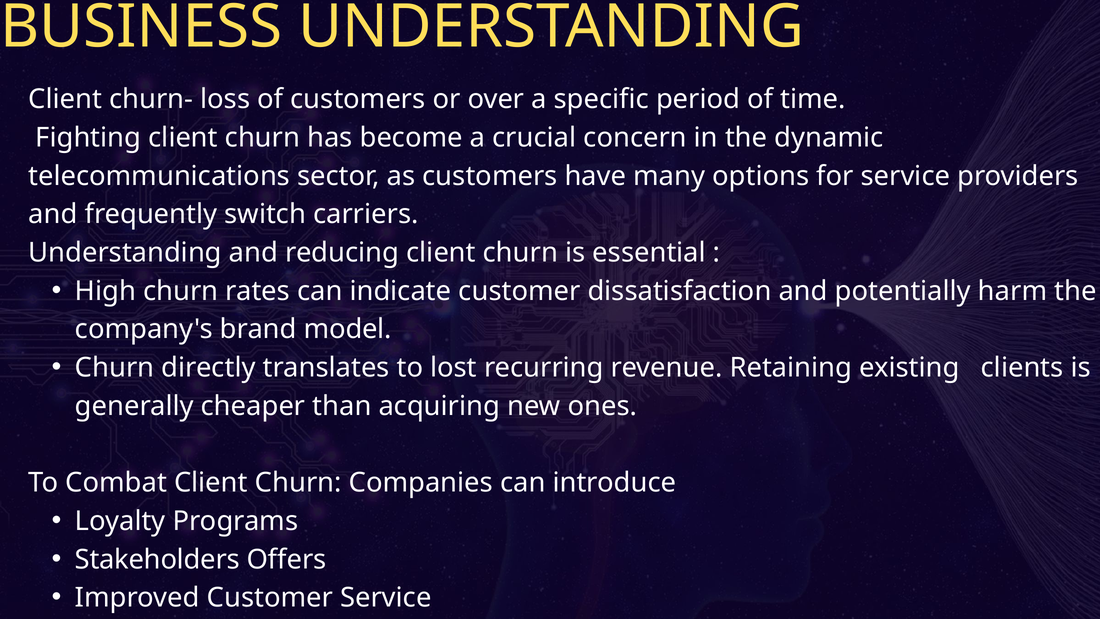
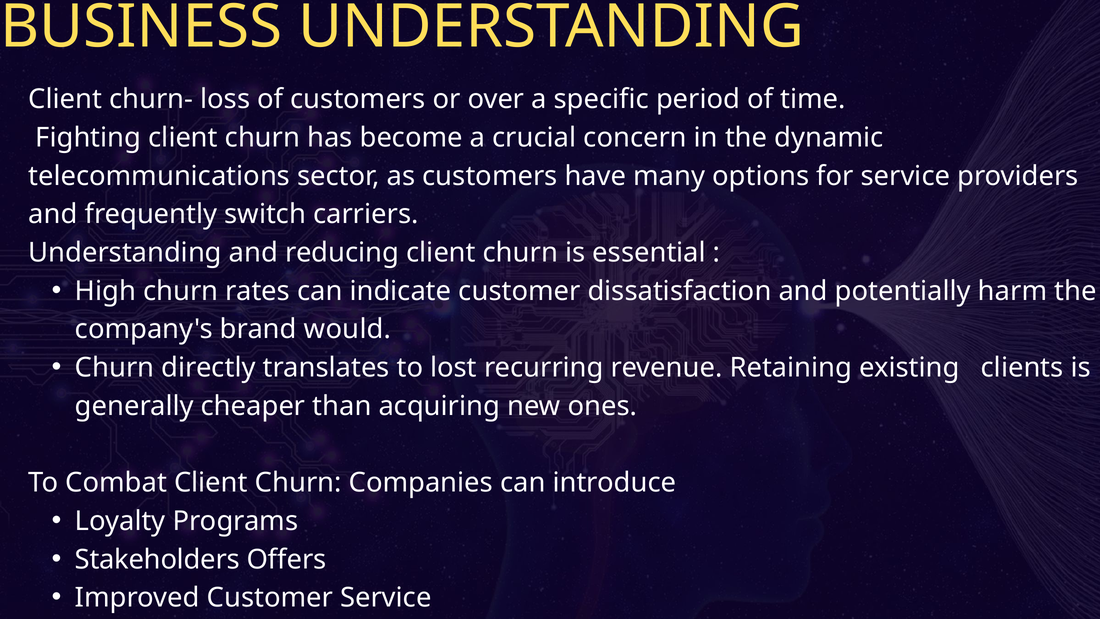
model: model -> would
